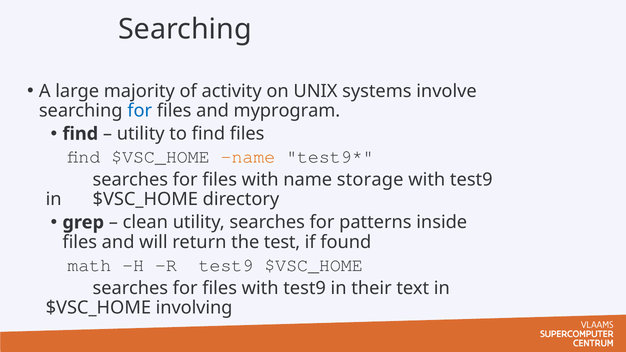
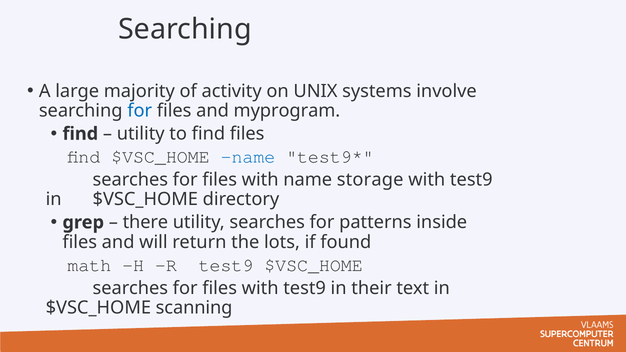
name at (248, 157) colour: orange -> blue
clean: clean -> there
test: test -> lots
involving: involving -> scanning
